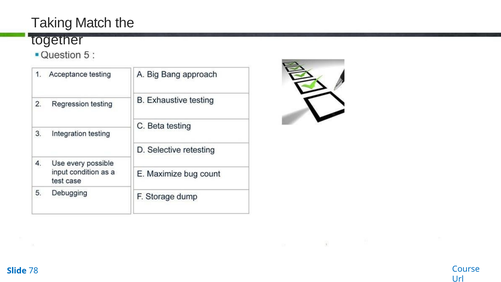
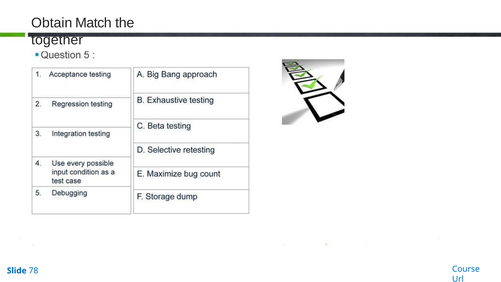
Taking: Taking -> Obtain
